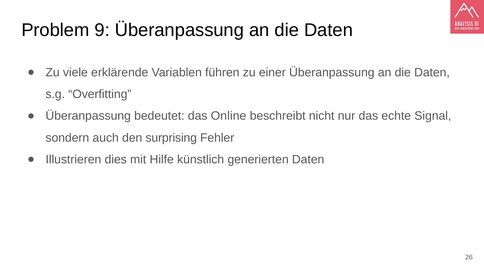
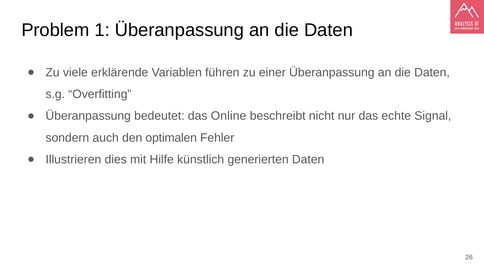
9: 9 -> 1
surprising: surprising -> optimalen
